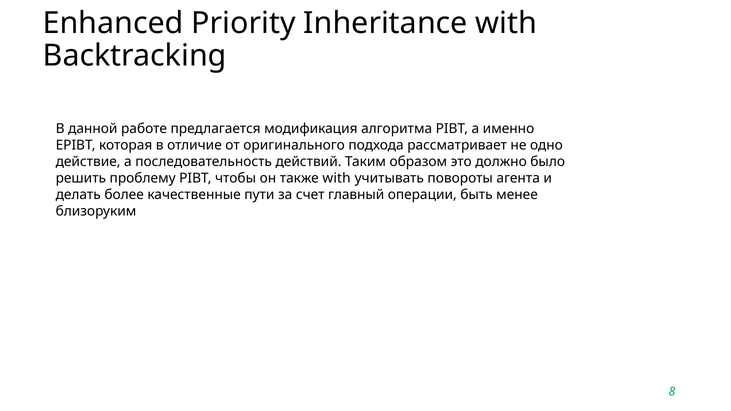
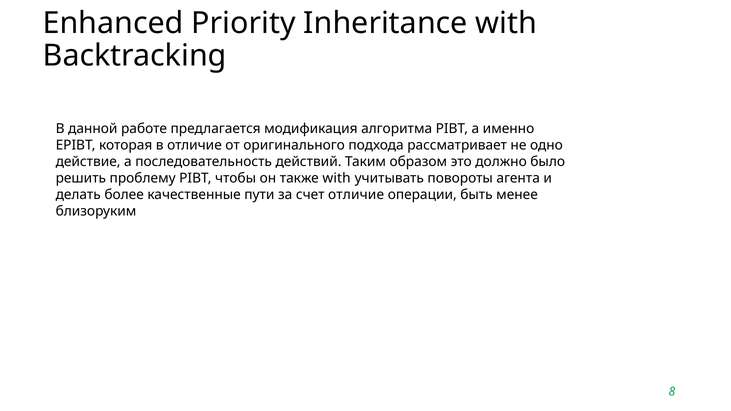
счет главный: главный -> отличие
